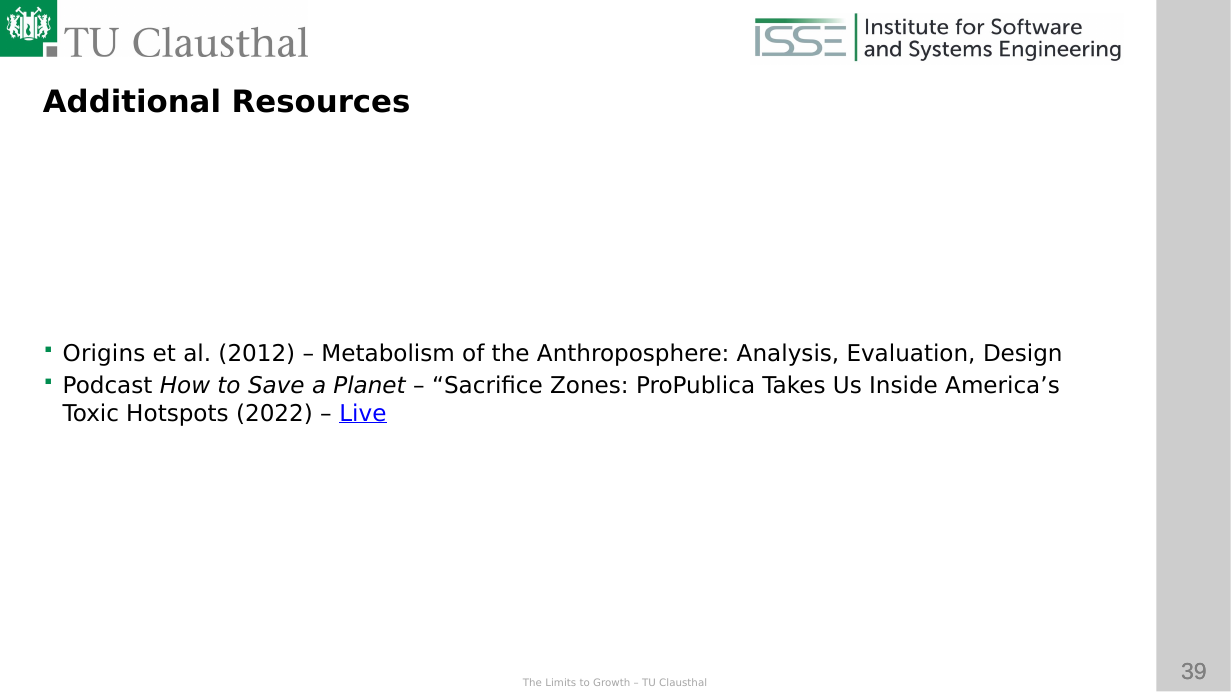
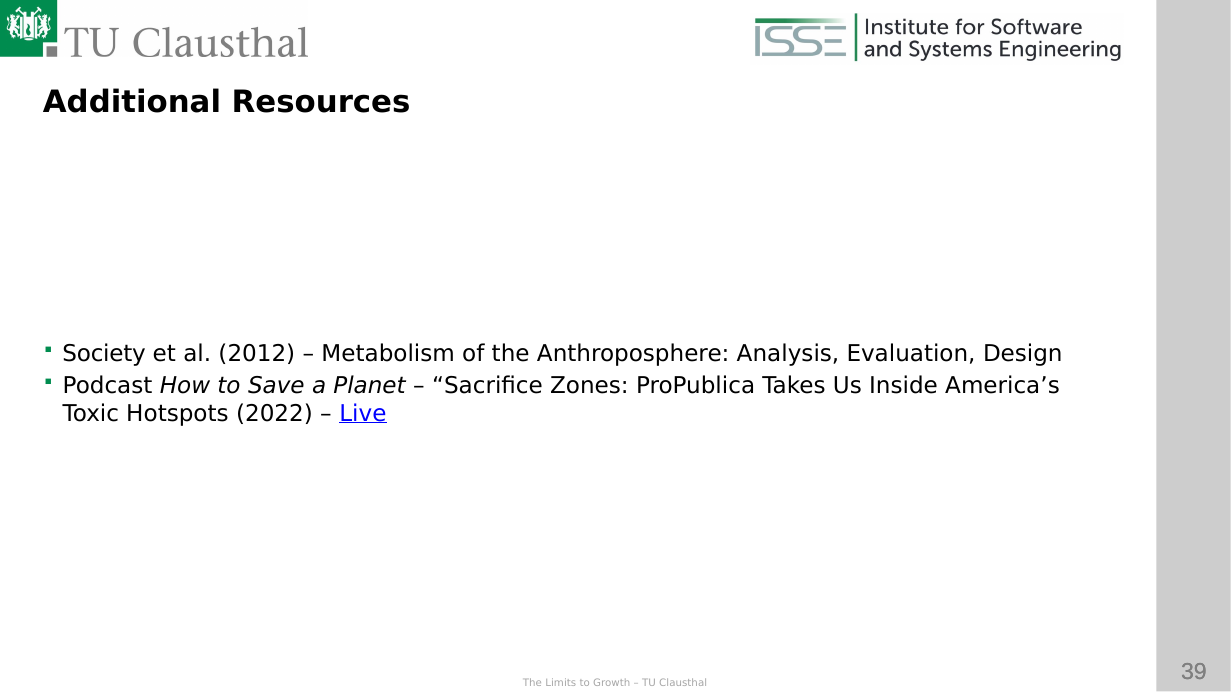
Origins: Origins -> Society
